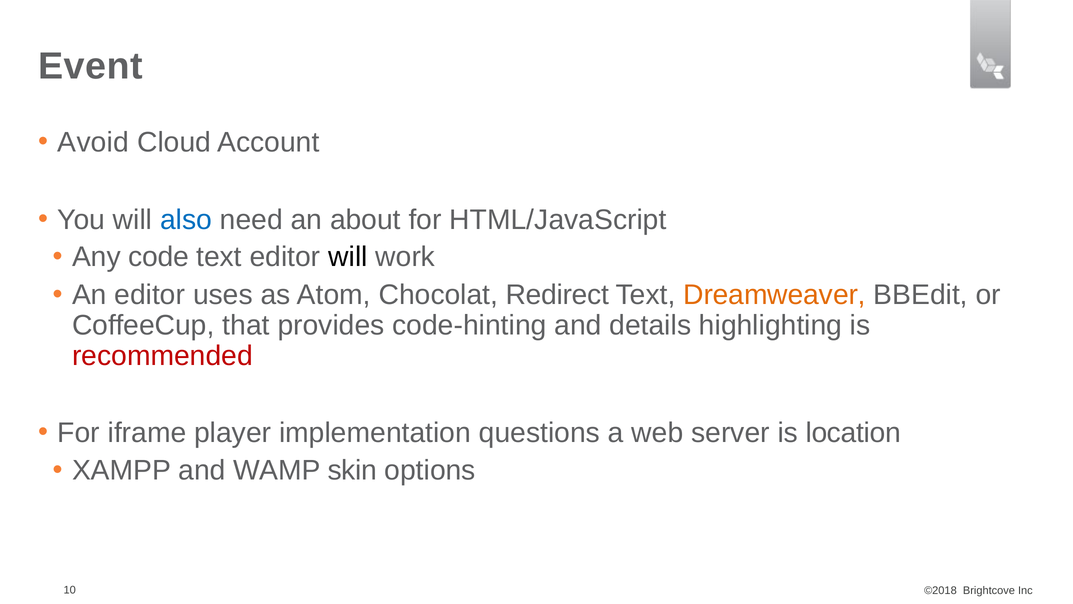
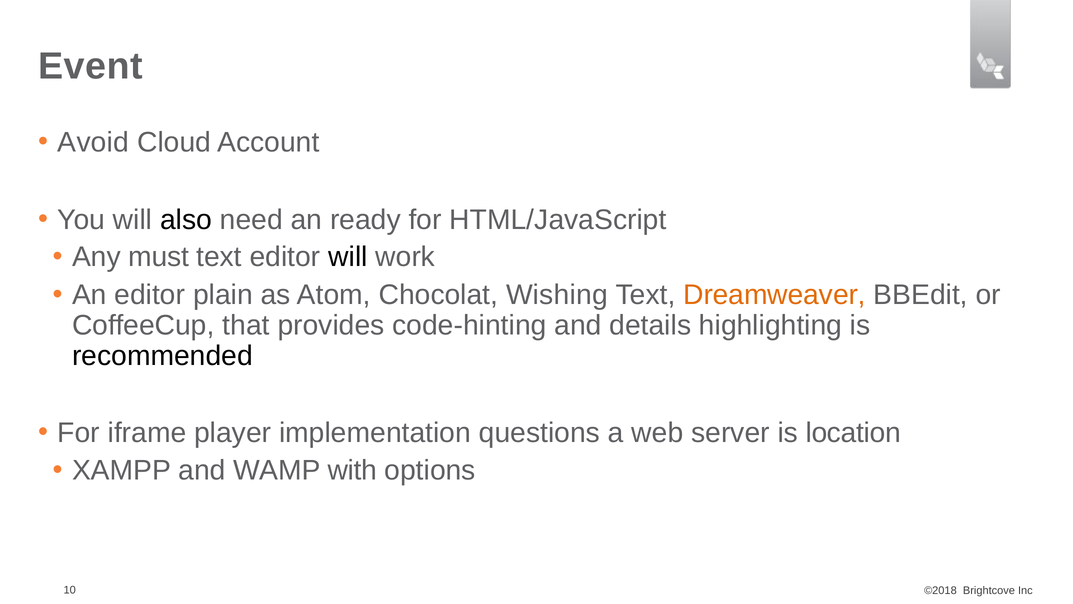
also colour: blue -> black
about: about -> ready
code: code -> must
uses: uses -> plain
Redirect: Redirect -> Wishing
recommended colour: red -> black
skin: skin -> with
